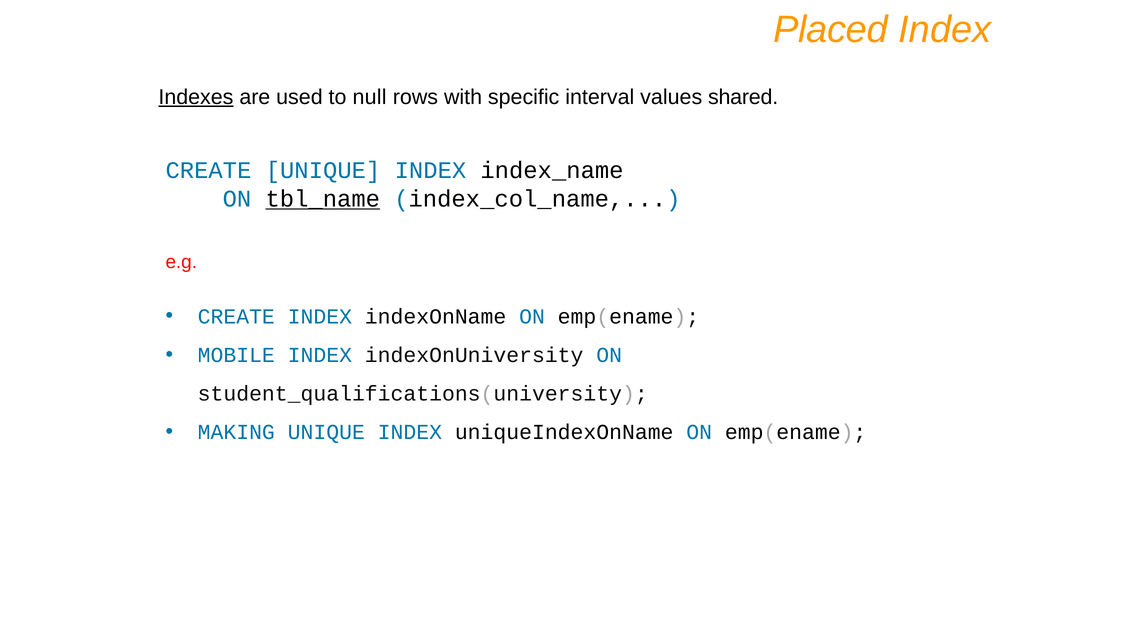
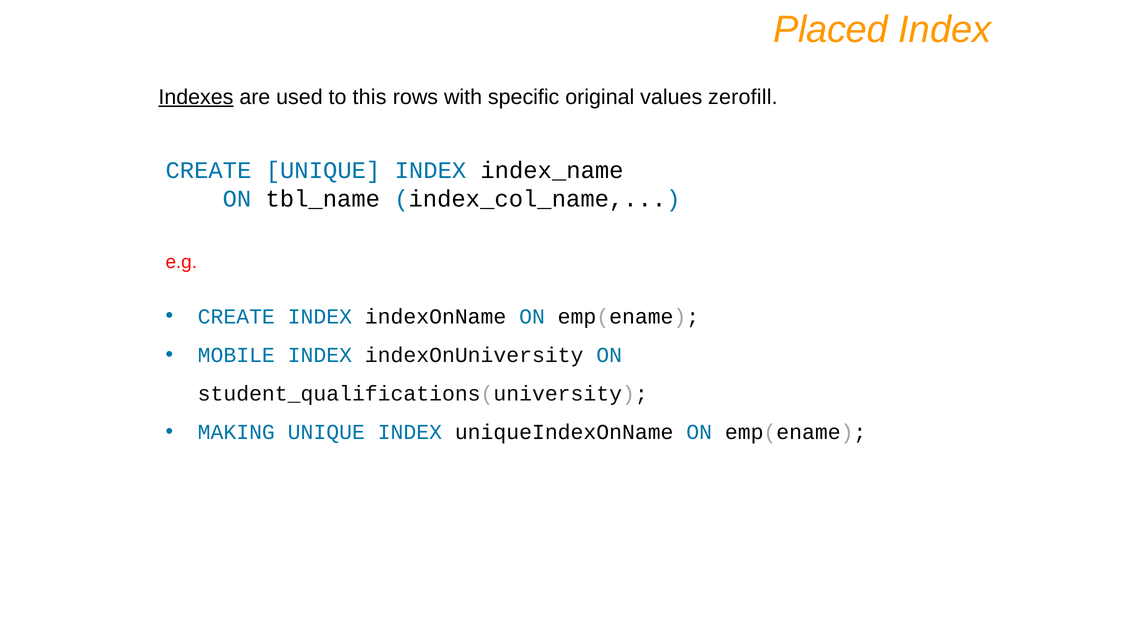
null: null -> this
interval: interval -> original
shared: shared -> zerofill
tbl_name underline: present -> none
